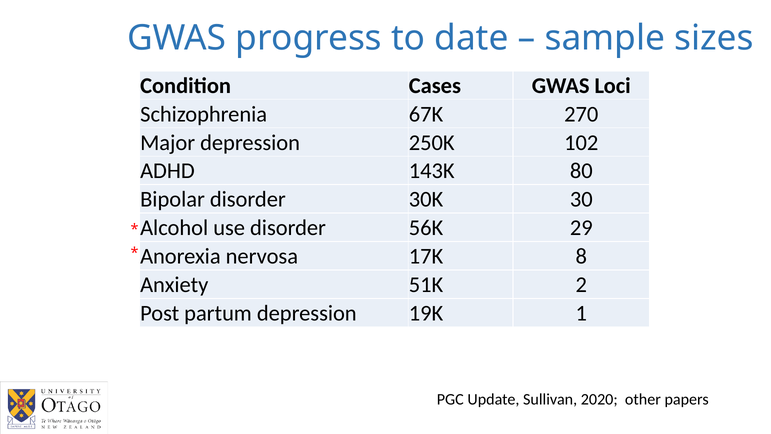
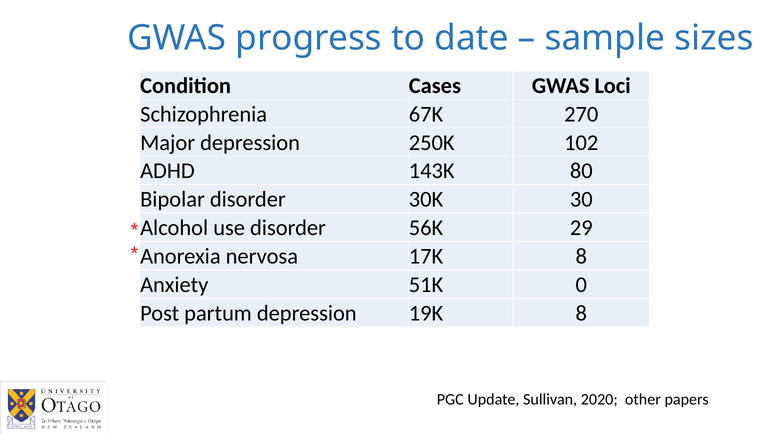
2: 2 -> 0
19K 1: 1 -> 8
